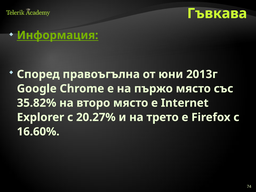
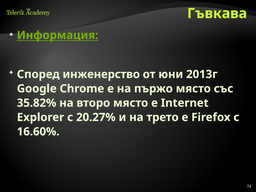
правоъгълна: правоъгълна -> инженерство
